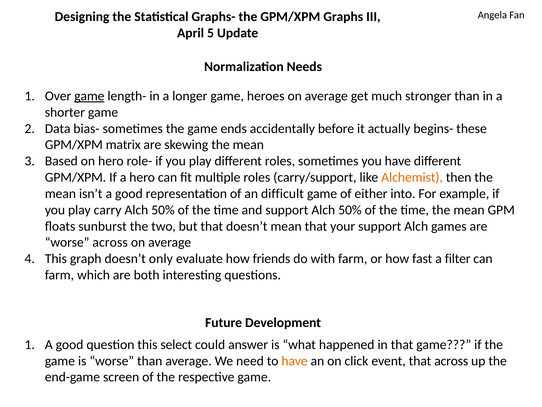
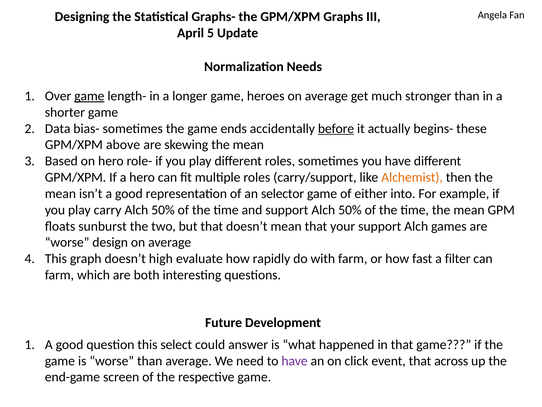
before underline: none -> present
matrix: matrix -> above
difficult: difficult -> selector
worse across: across -> design
only: only -> high
friends: friends -> rapidly
have at (295, 360) colour: orange -> purple
